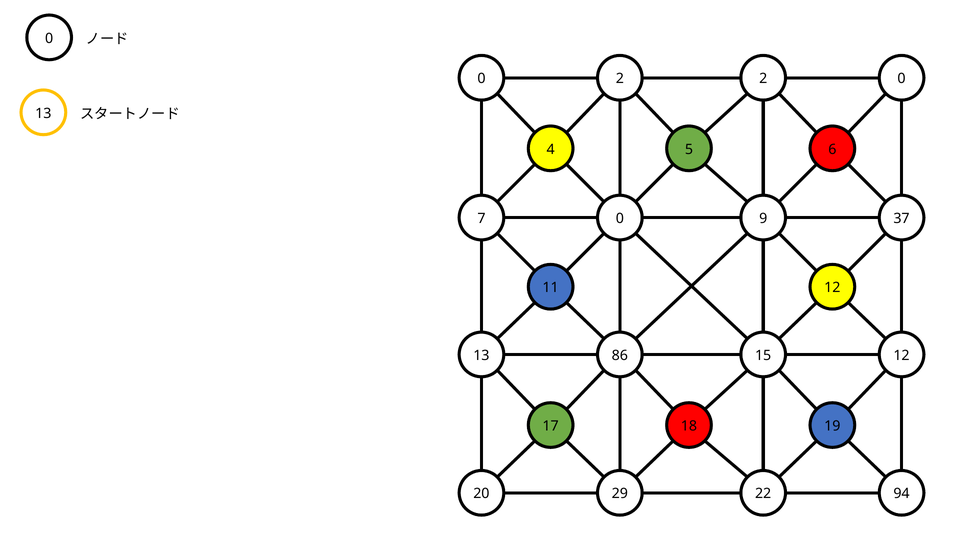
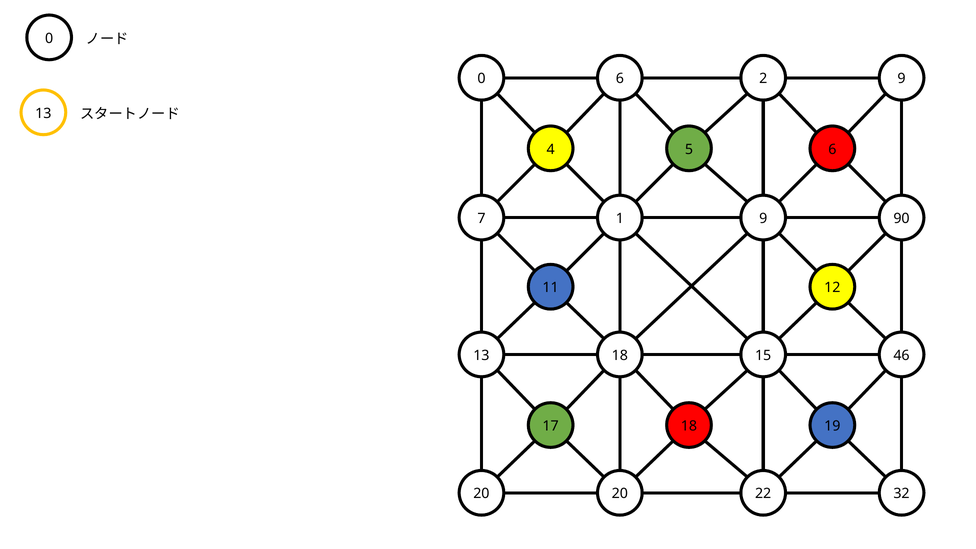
0 2: 2 -> 6
2 0: 0 -> 9
7 0: 0 -> 1
37: 37 -> 90
13 86: 86 -> 18
15 12: 12 -> 46
20 29: 29 -> 20
94: 94 -> 32
